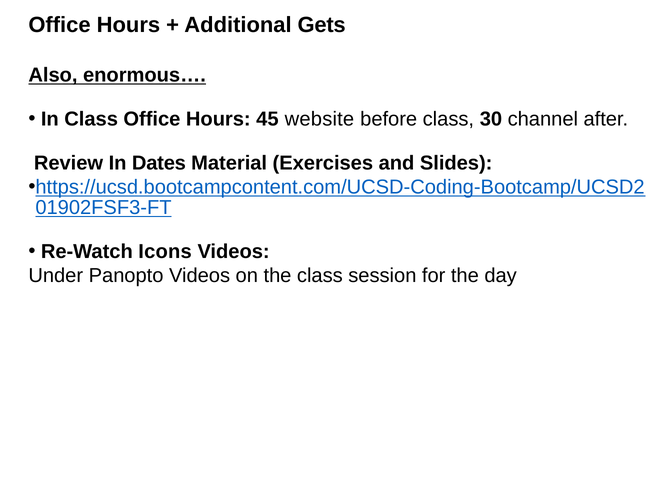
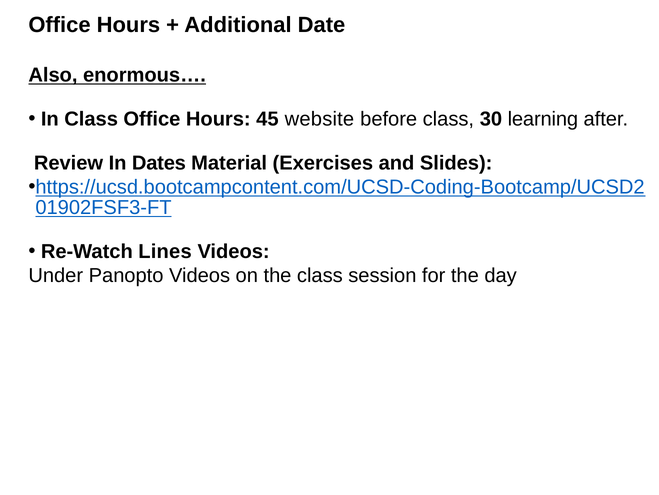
Gets: Gets -> Date
channel: channel -> learning
Icons: Icons -> Lines
